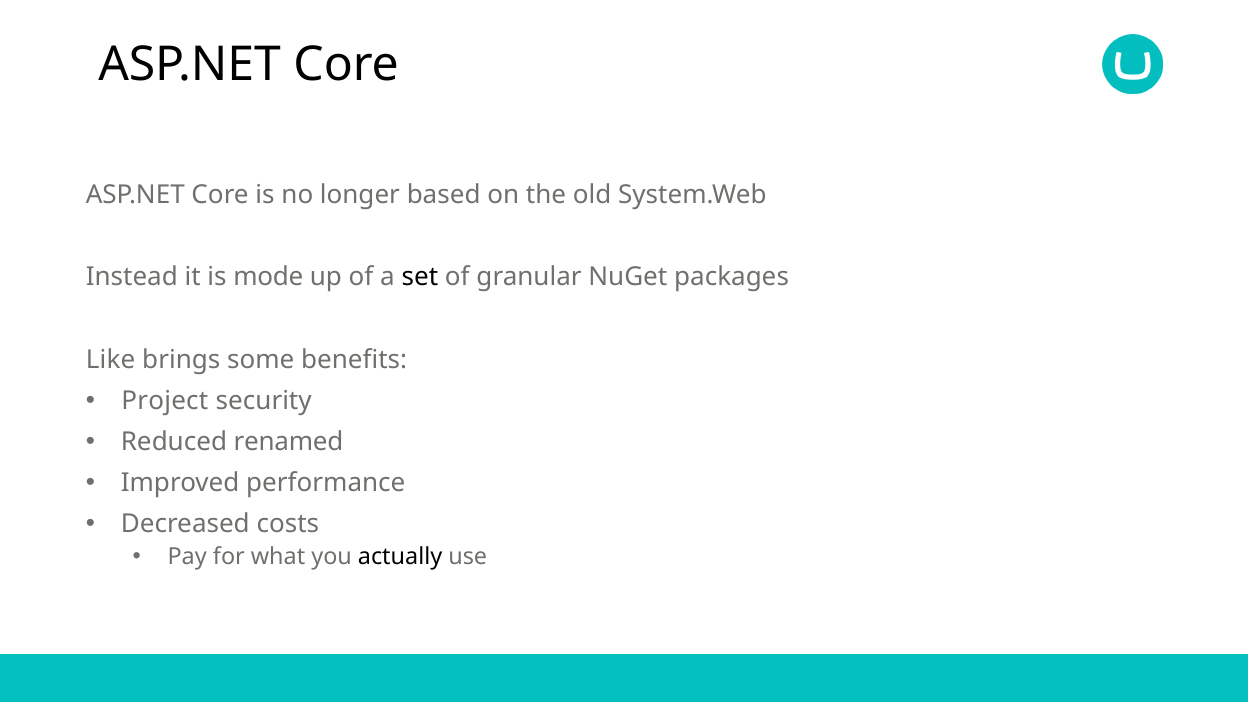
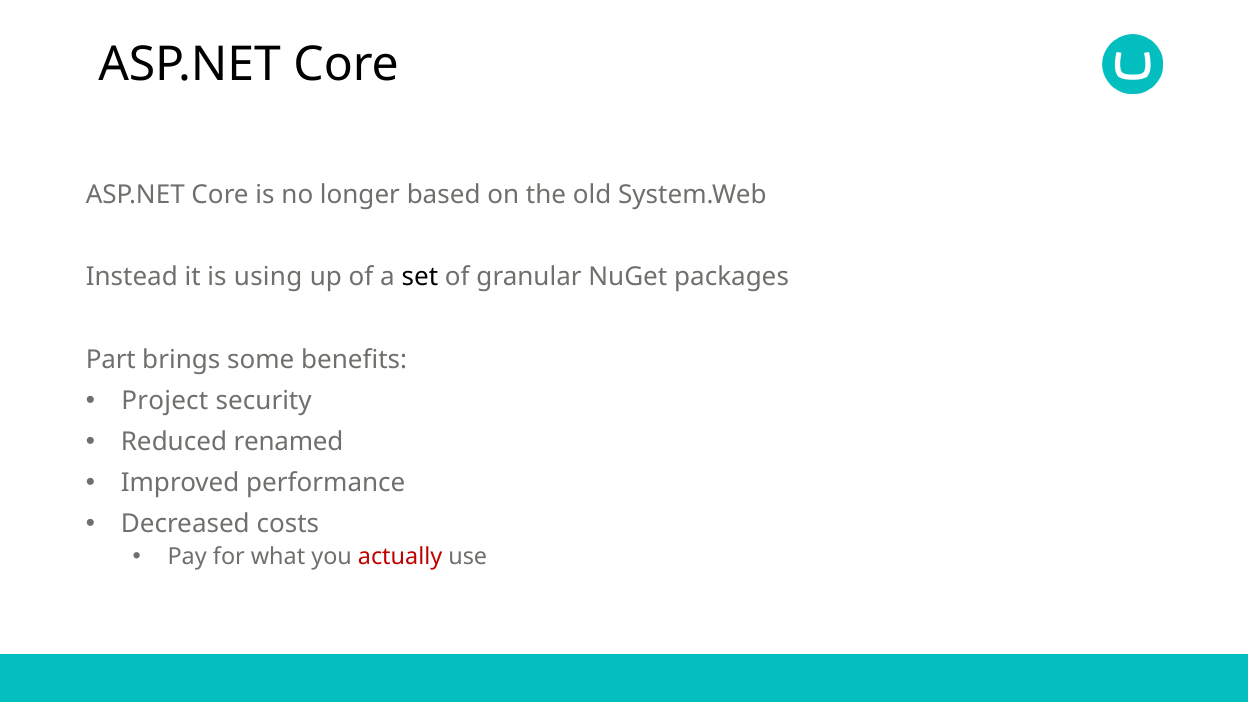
mode: mode -> using
Like: Like -> Part
actually colour: black -> red
